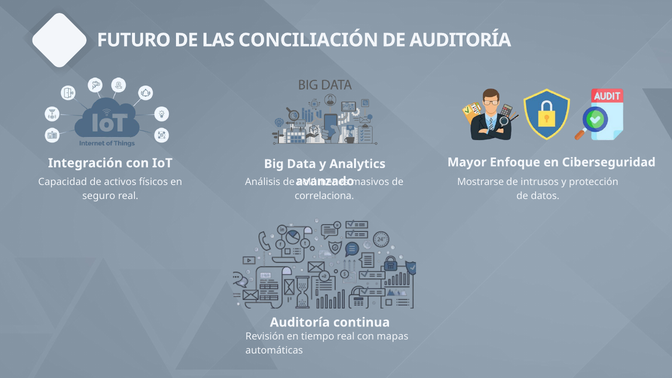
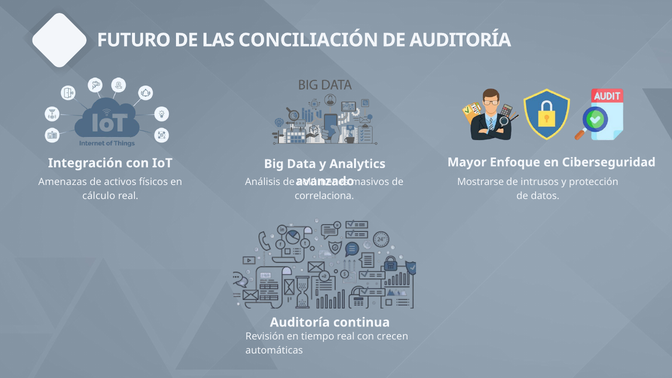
Capacidad: Capacidad -> Amenazas
seguro: seguro -> cálculo
mapas: mapas -> crecen
